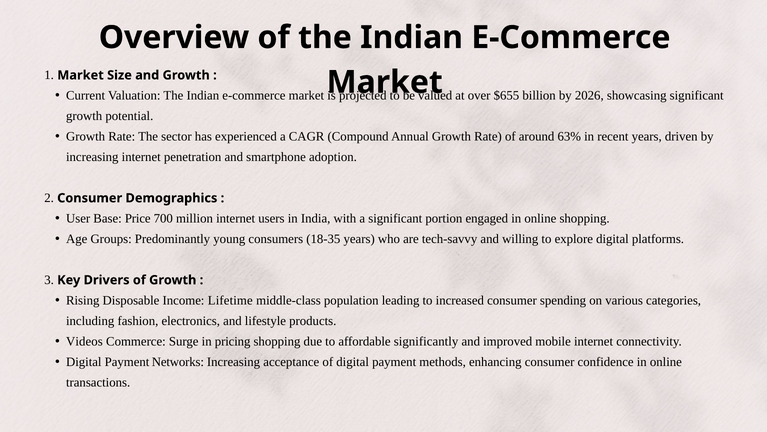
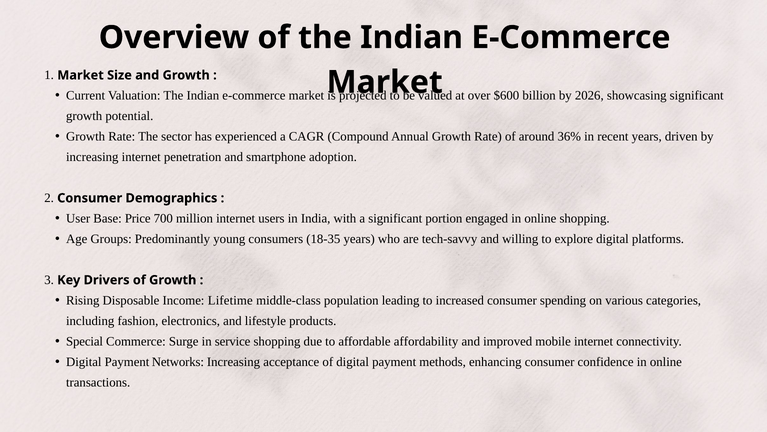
$655: $655 -> $600
63%: 63% -> 36%
Videos: Videos -> Special
pricing: pricing -> service
significantly: significantly -> affordability
